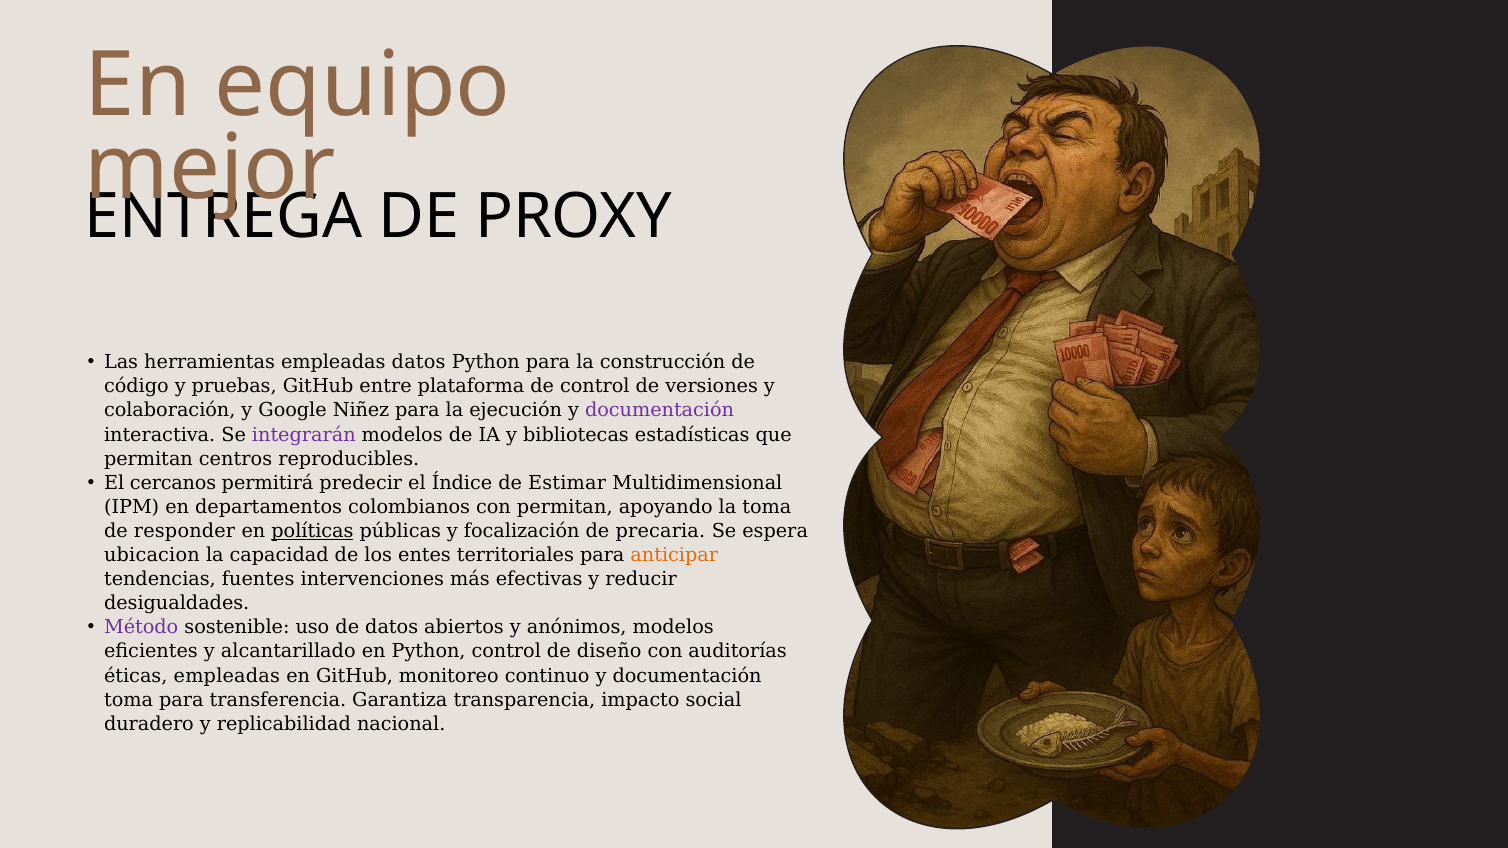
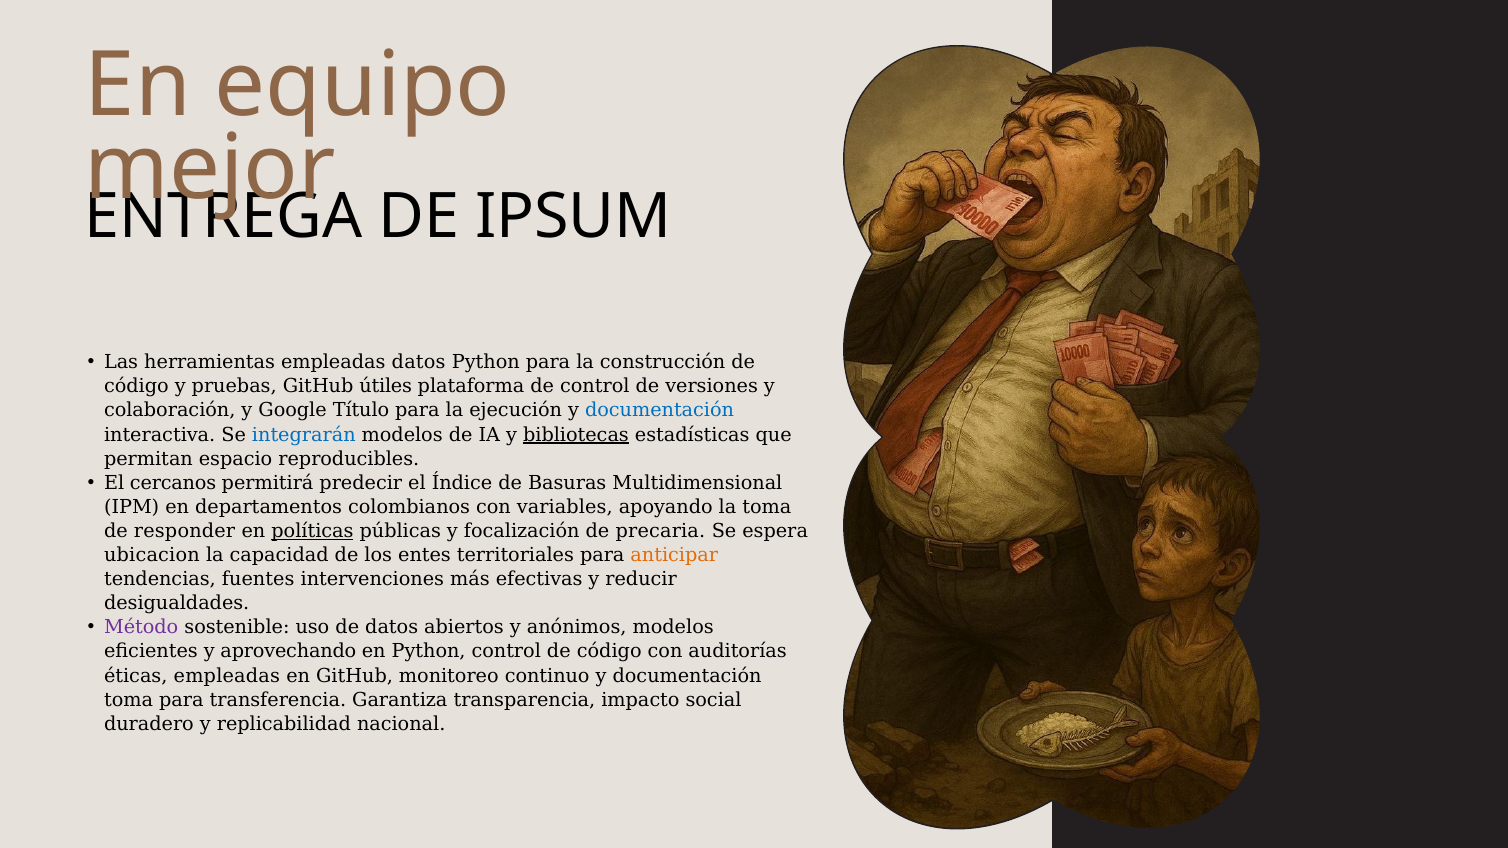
PROXY: PROXY -> IPSUM
entre: entre -> útiles
Niñez: Niñez -> Título
documentación at (660, 411) colour: purple -> blue
integrarán colour: purple -> blue
bibliotecas underline: none -> present
centros: centros -> espacio
Estimar: Estimar -> Basuras
con permitan: permitan -> variables
alcantarillado: alcantarillado -> aprovechando
control de diseño: diseño -> código
